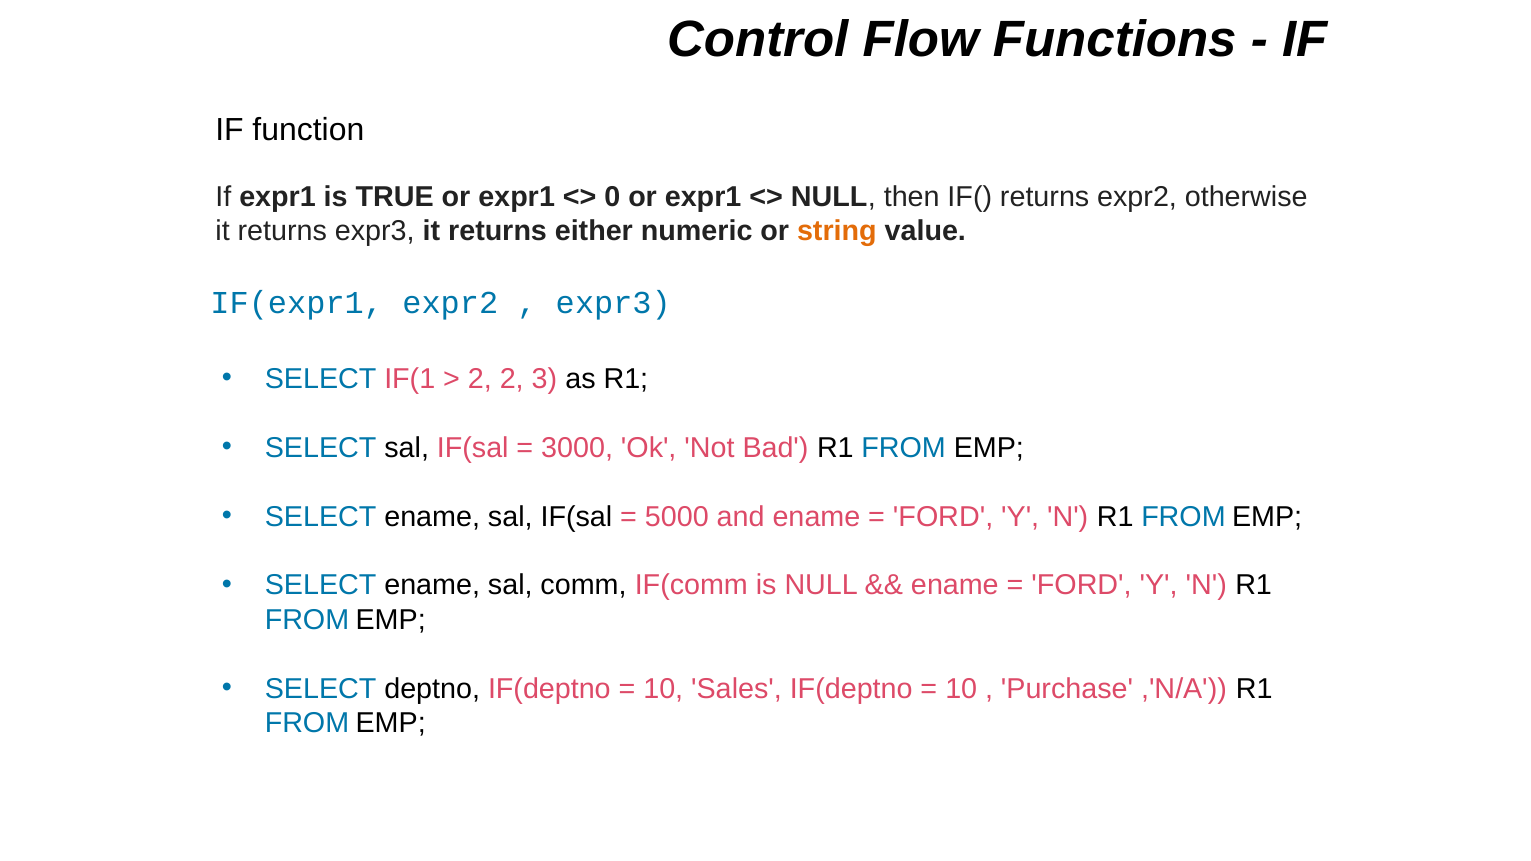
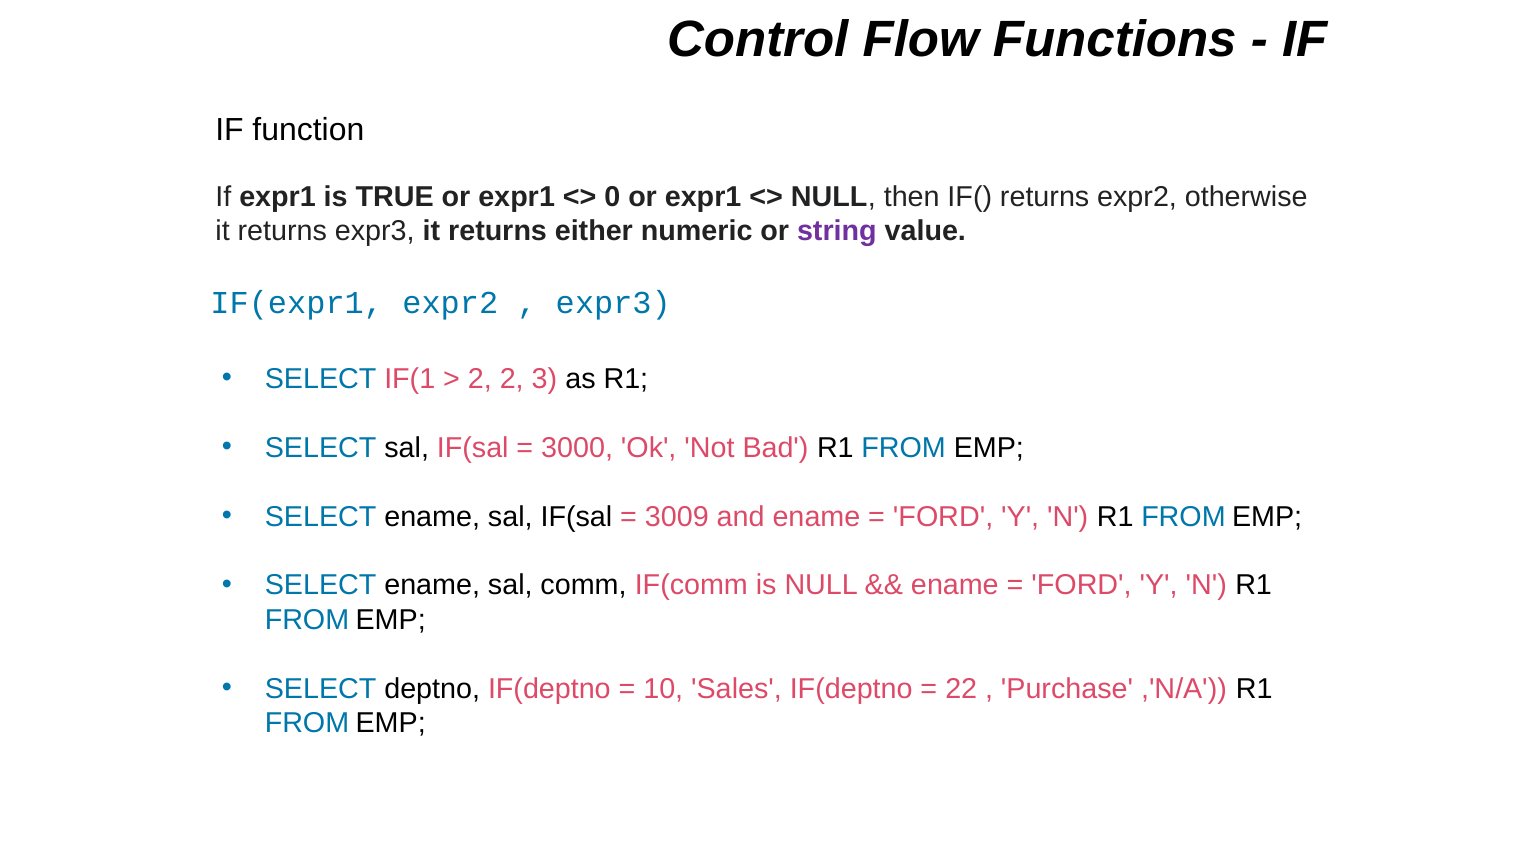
string colour: orange -> purple
5000: 5000 -> 3009
10 at (961, 689): 10 -> 22
